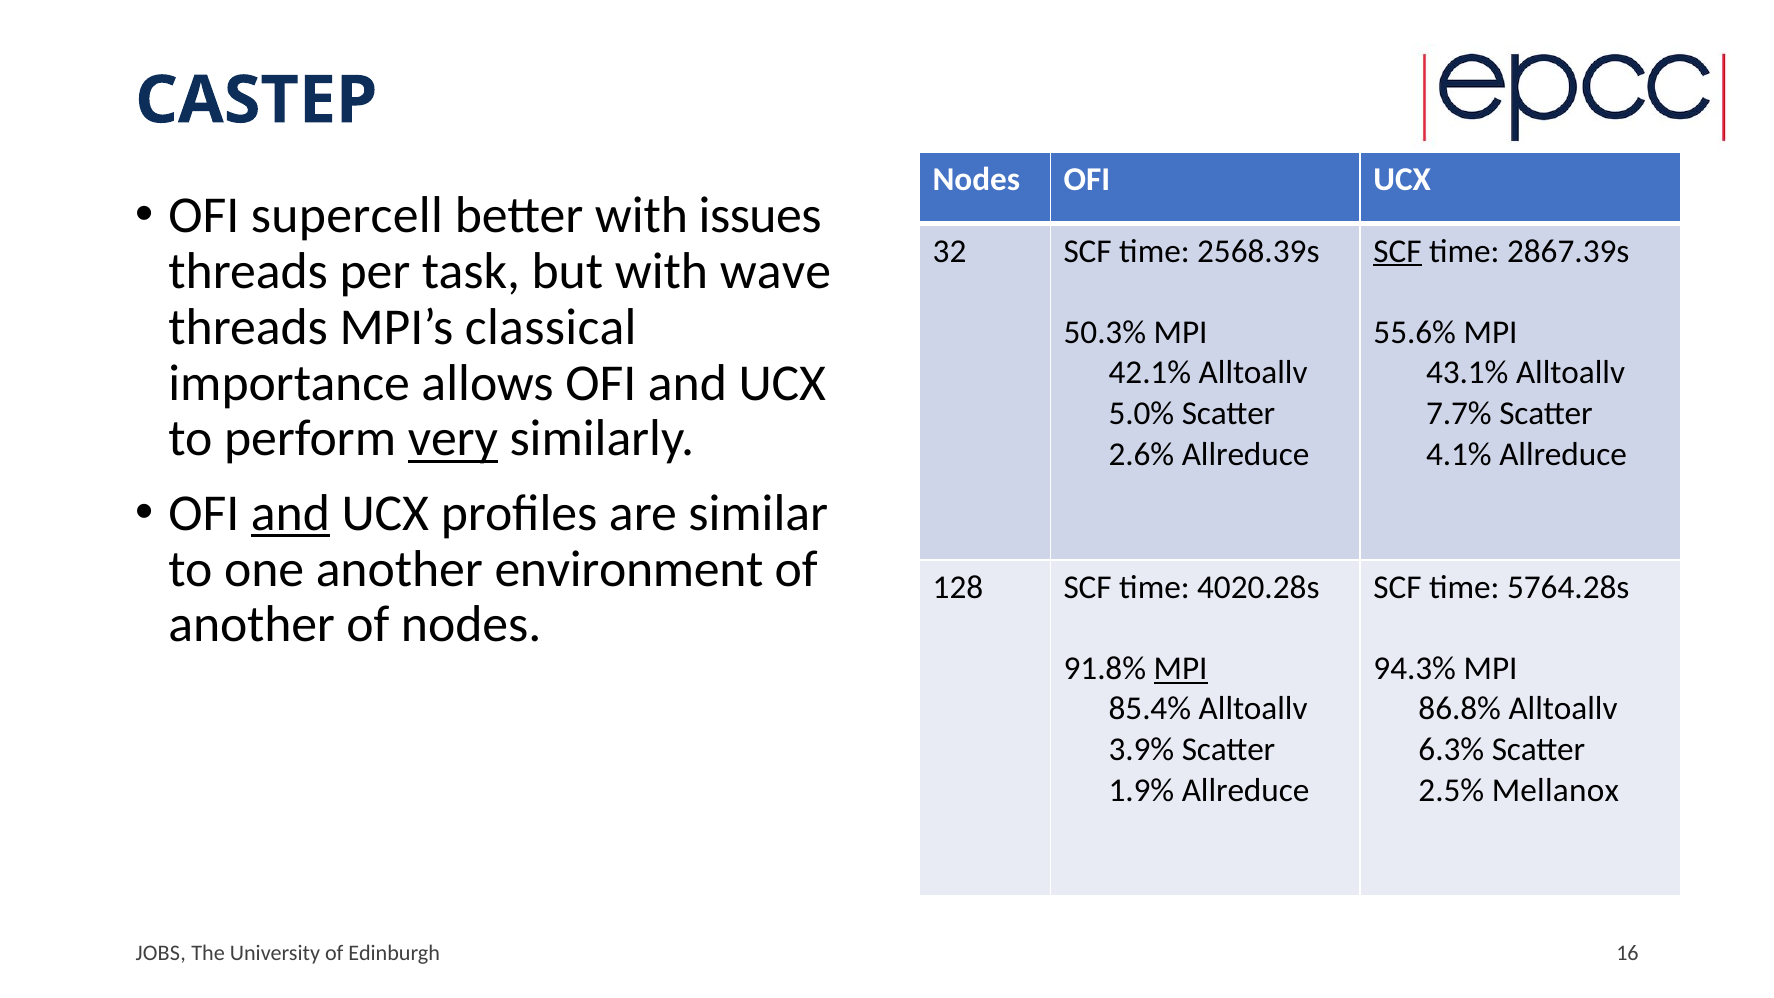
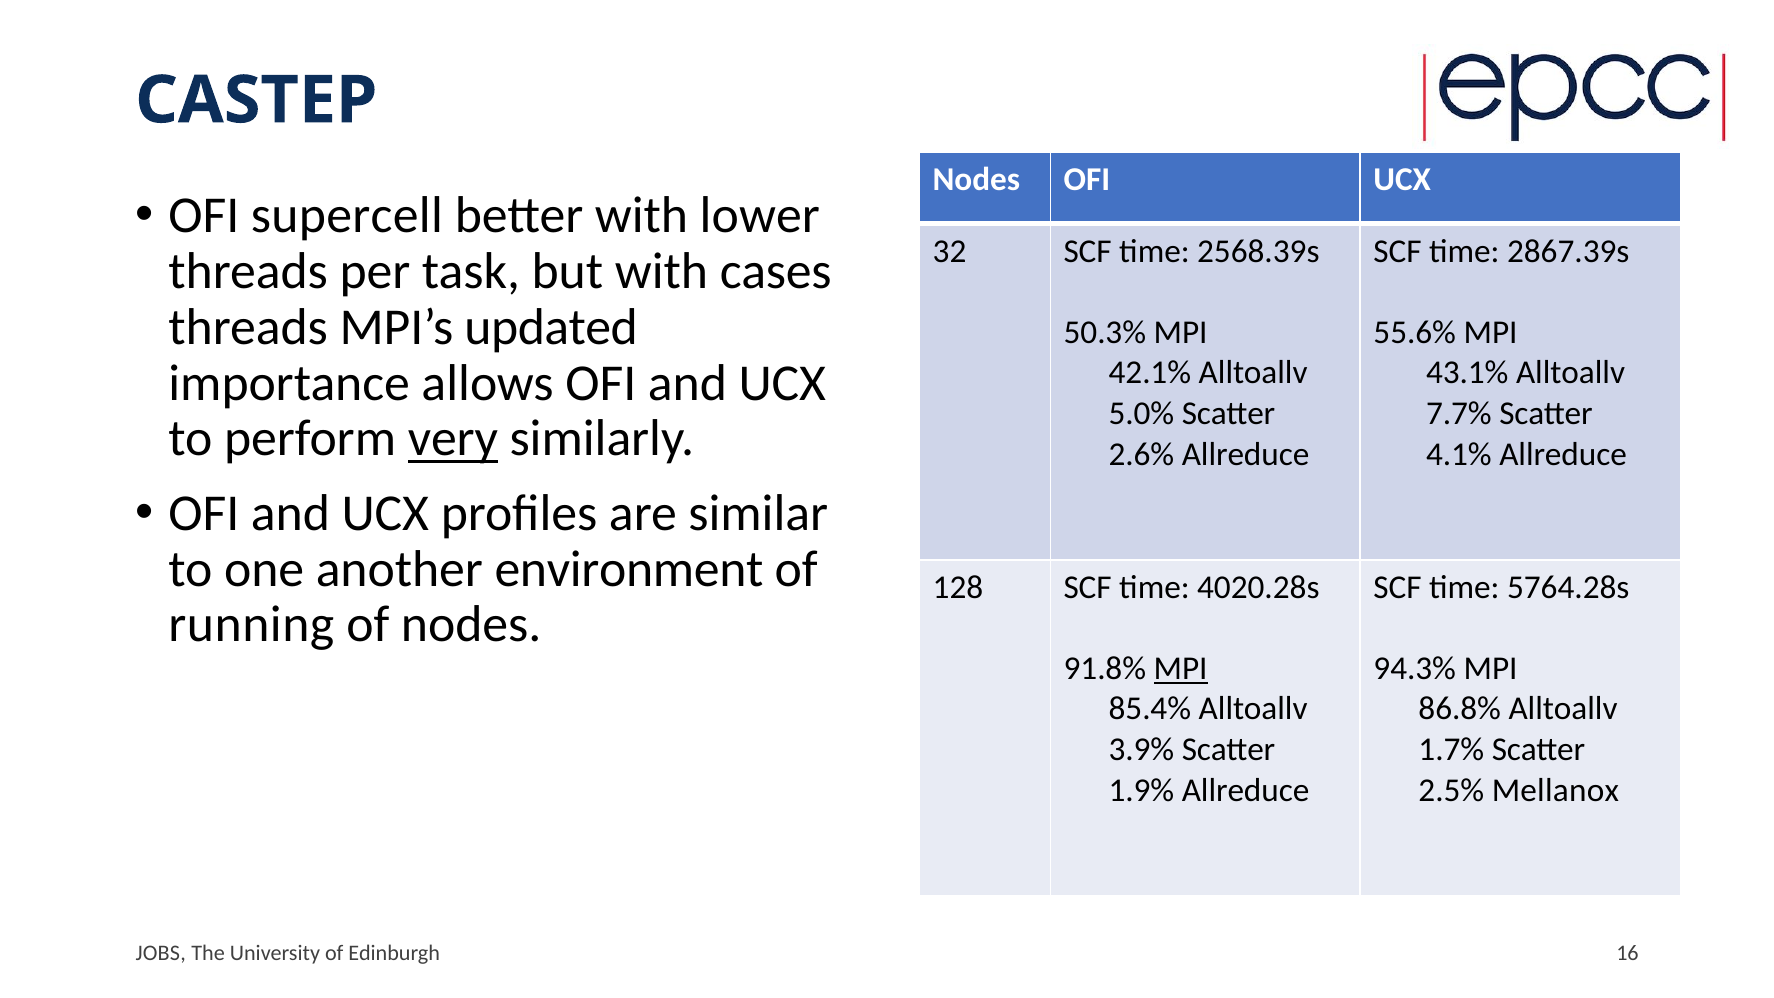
issues: issues -> lower
SCF at (1398, 251) underline: present -> none
wave: wave -> cases
classical: classical -> updated
and at (290, 513) underline: present -> none
another at (252, 625): another -> running
6.3%: 6.3% -> 1.7%
